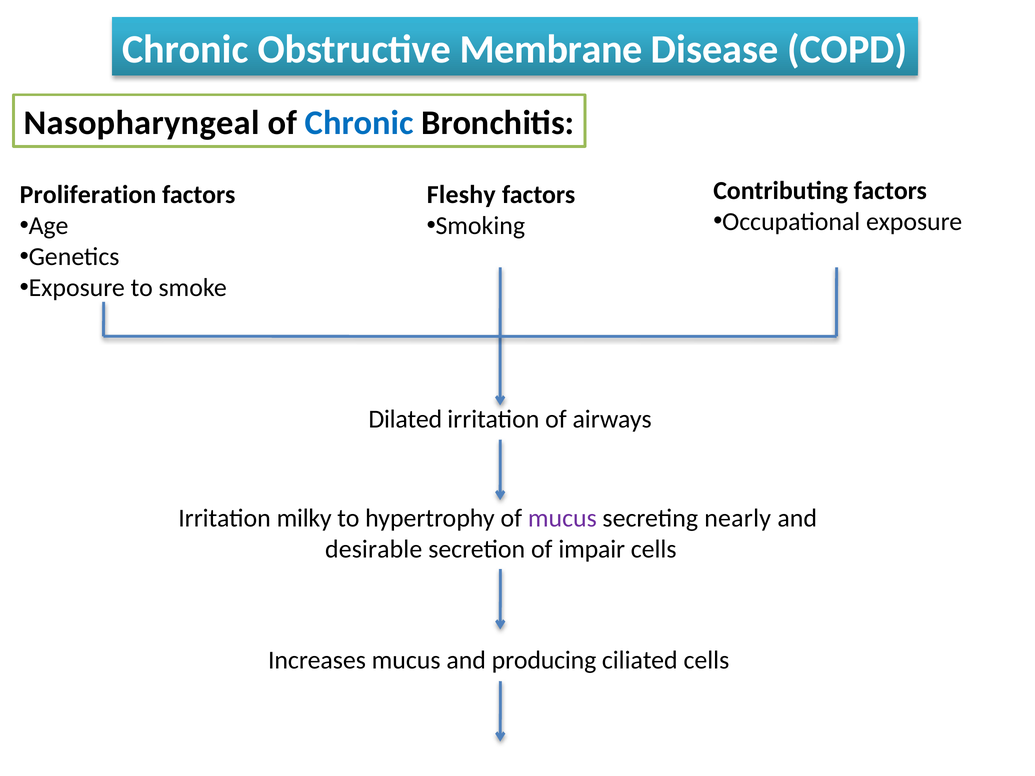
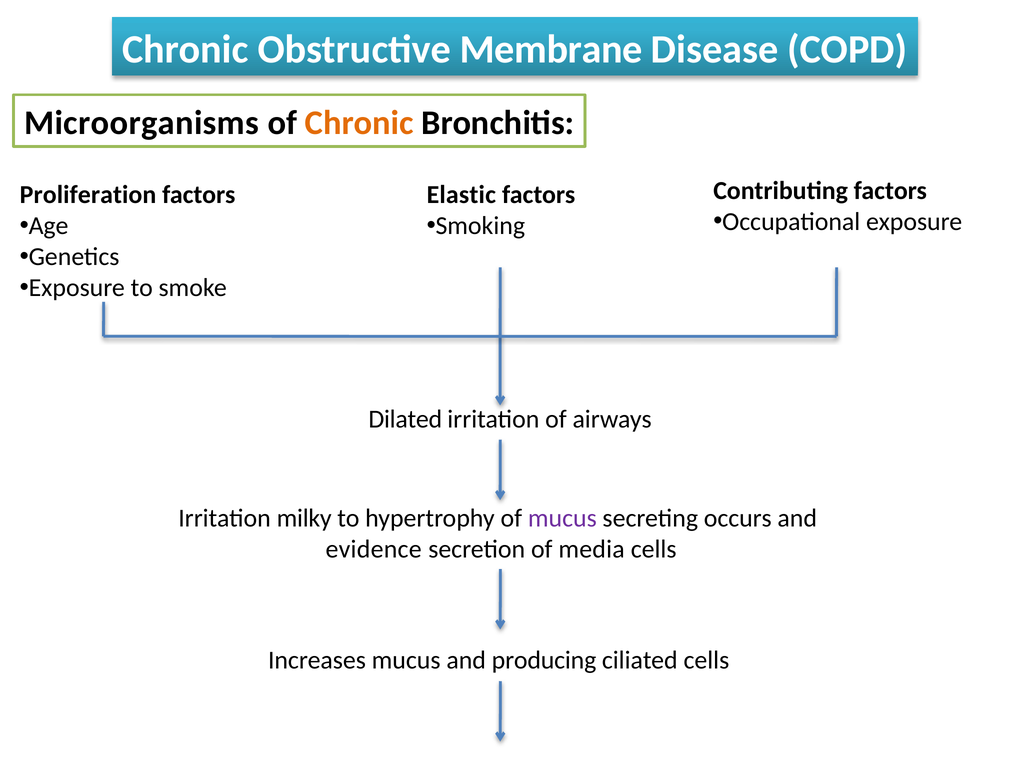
Nasopharyngeal: Nasopharyngeal -> Microorganisms
Chronic at (359, 123) colour: blue -> orange
Fleshy: Fleshy -> Elastic
nearly: nearly -> occurs
desirable: desirable -> evidence
impair: impair -> media
